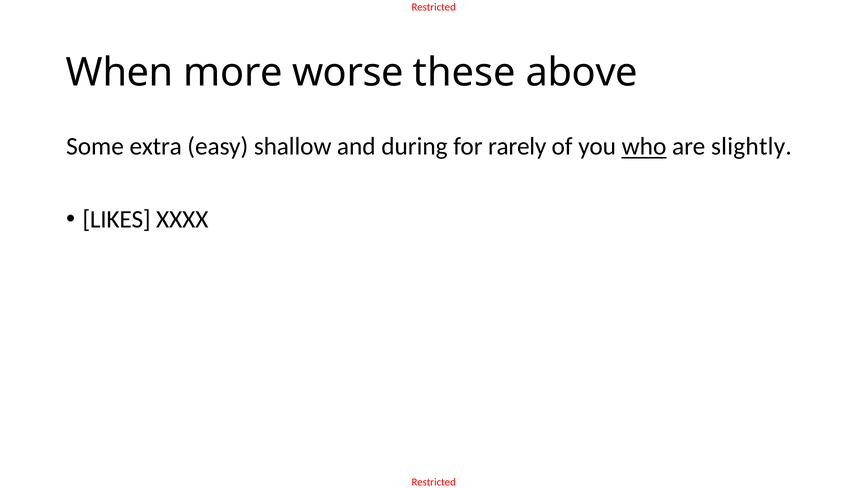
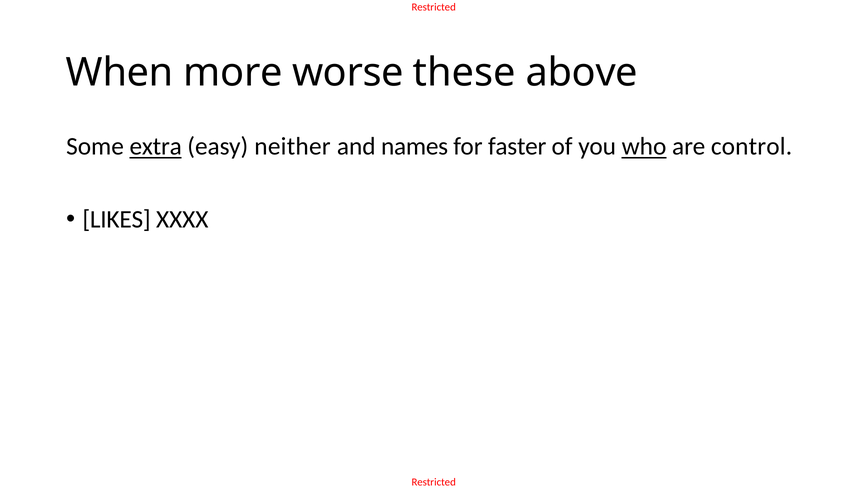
extra underline: none -> present
shallow: shallow -> neither
during: during -> names
rarely: rarely -> faster
slightly: slightly -> control
